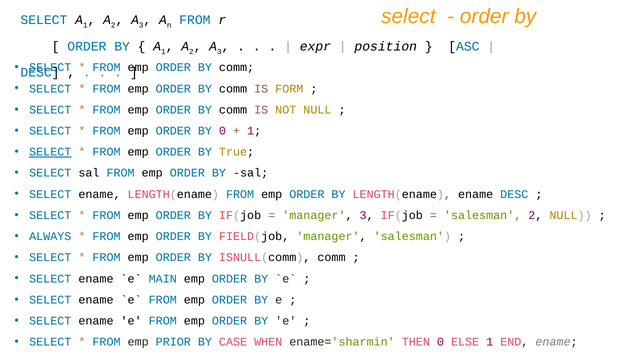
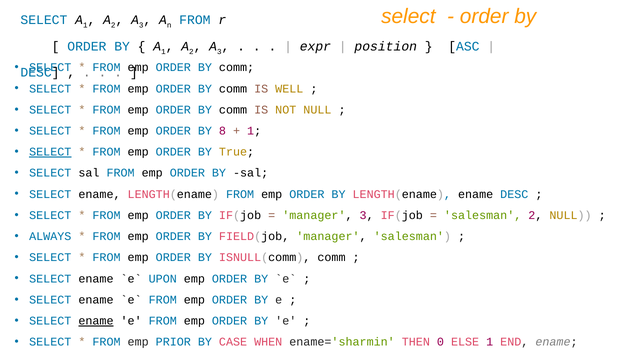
FORM: FORM -> WELL
BY 0: 0 -> 8
MAIN: MAIN -> UPON
ename at (96, 321) underline: none -> present
